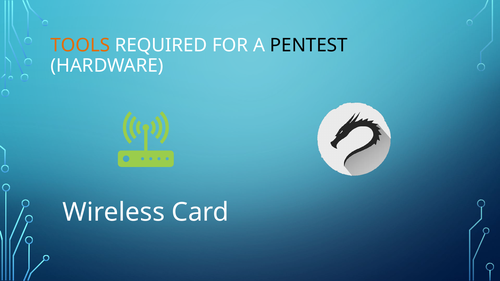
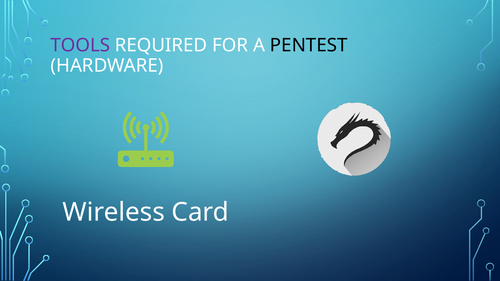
TOOLS colour: orange -> purple
